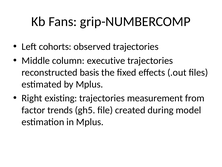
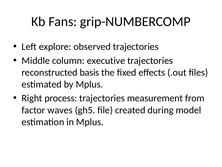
cohorts: cohorts -> explore
existing: existing -> process
trends: trends -> waves
